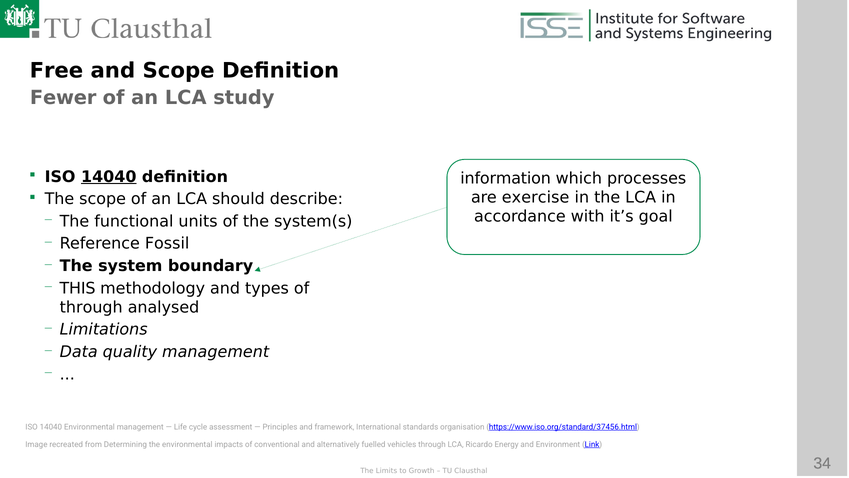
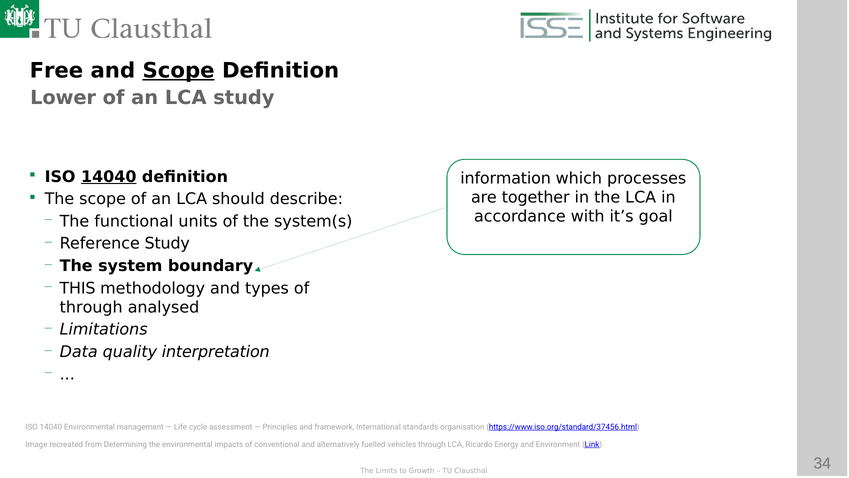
Scope at (179, 71) underline: none -> present
Fewer: Fewer -> Lower
exercise: exercise -> together
Reference Fossil: Fossil -> Study
quality management: management -> interpretation
